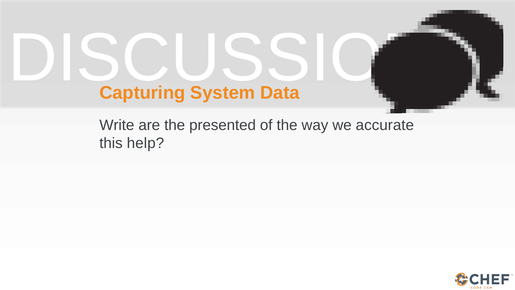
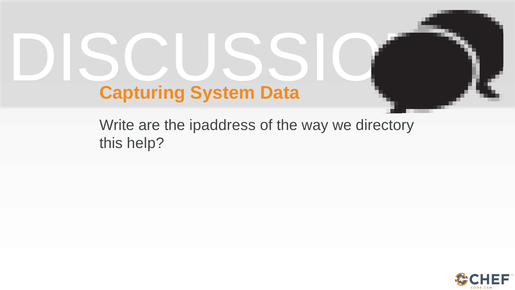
presented: presented -> ipaddress
accurate: accurate -> directory
